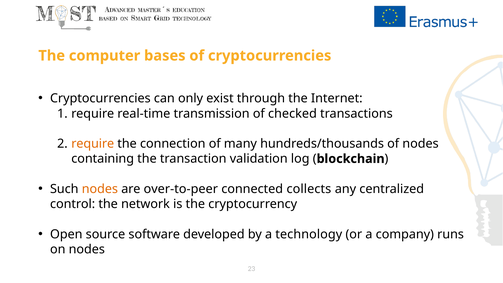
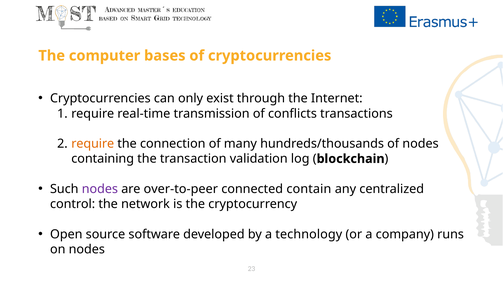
checked: checked -> conflicts
nodes at (100, 189) colour: orange -> purple
collects: collects -> contain
